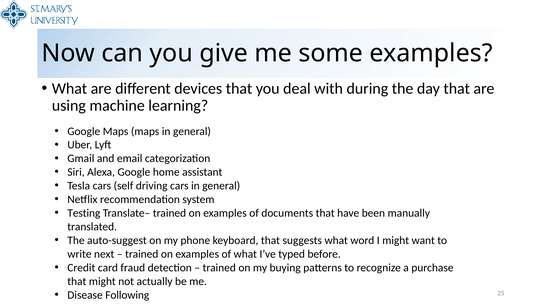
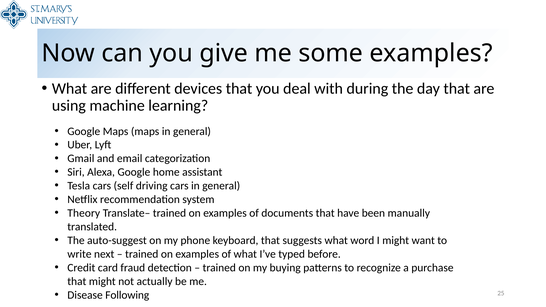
Testing: Testing -> Theory
